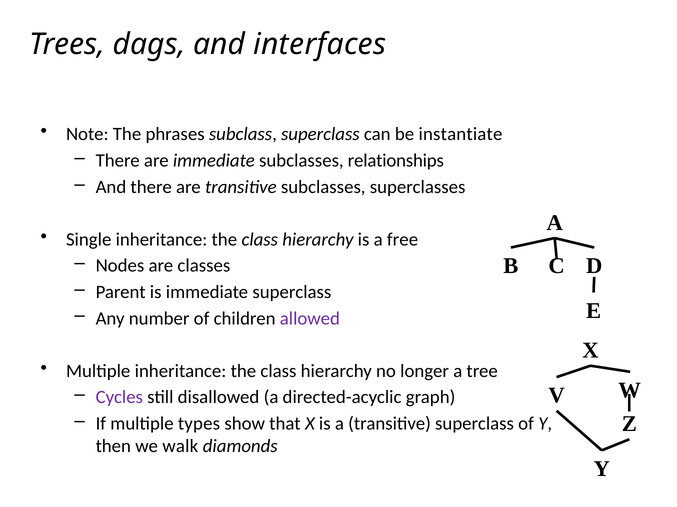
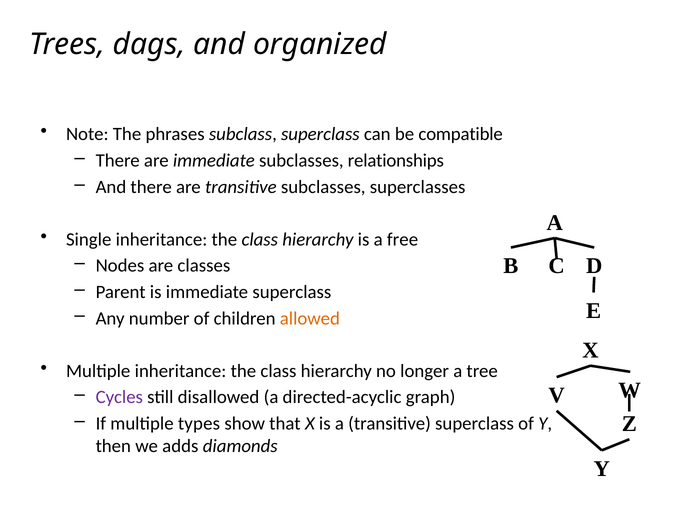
interfaces: interfaces -> organized
instantiate: instantiate -> compatible
allowed colour: purple -> orange
walk: walk -> adds
